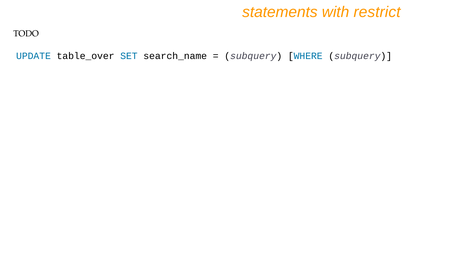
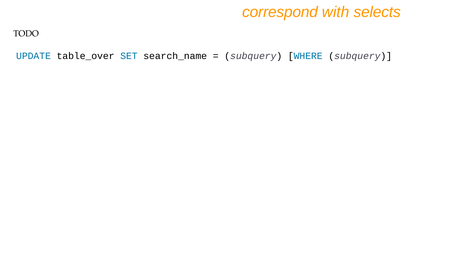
statements: statements -> correspond
restrict: restrict -> selects
